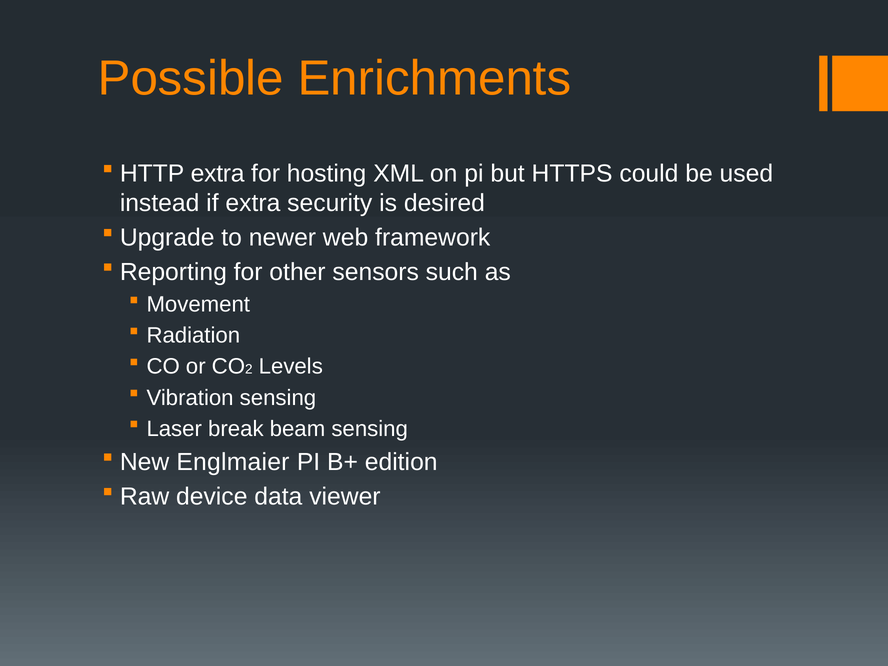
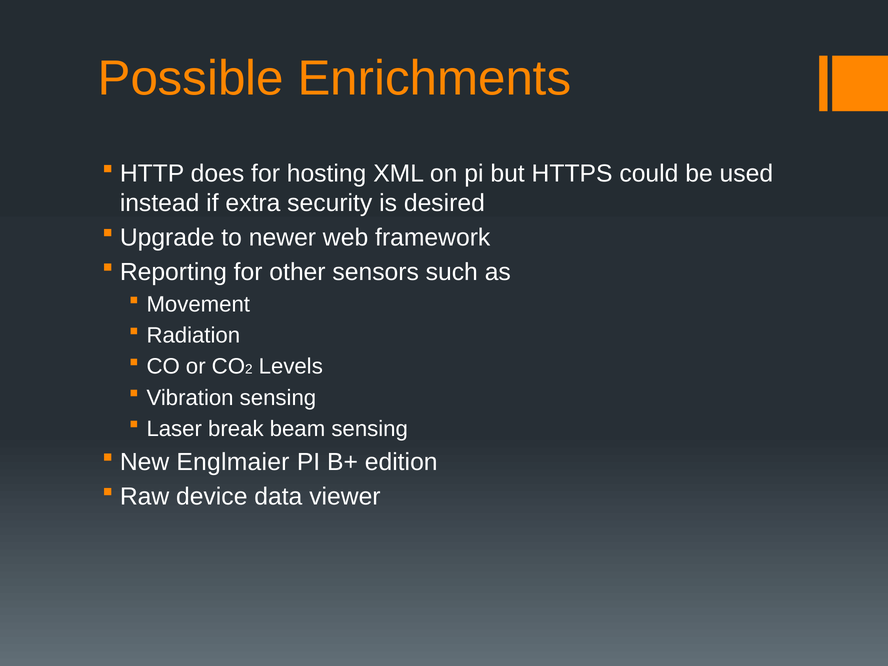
HTTP extra: extra -> does
